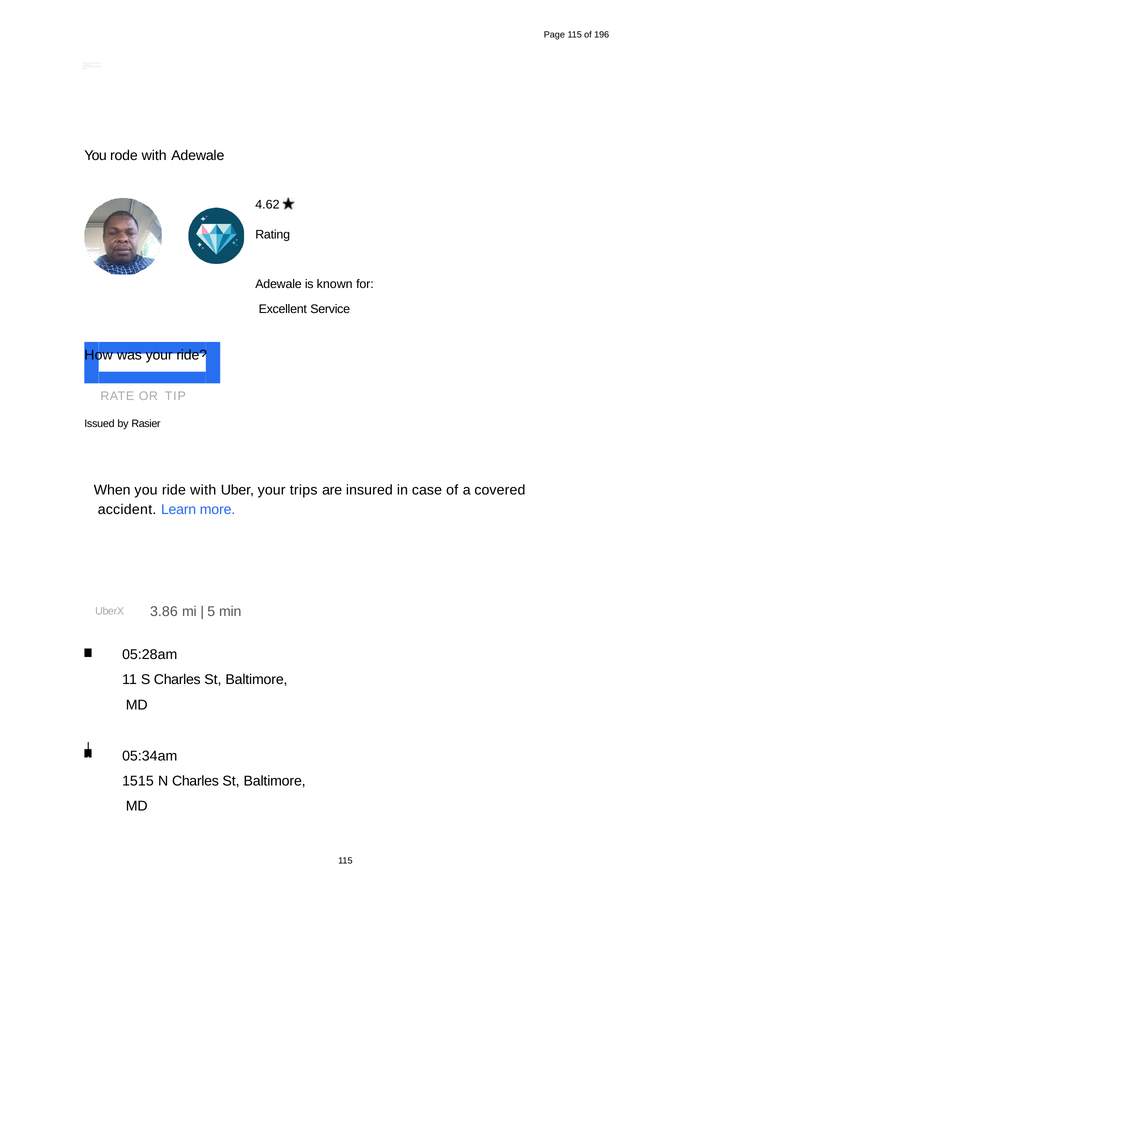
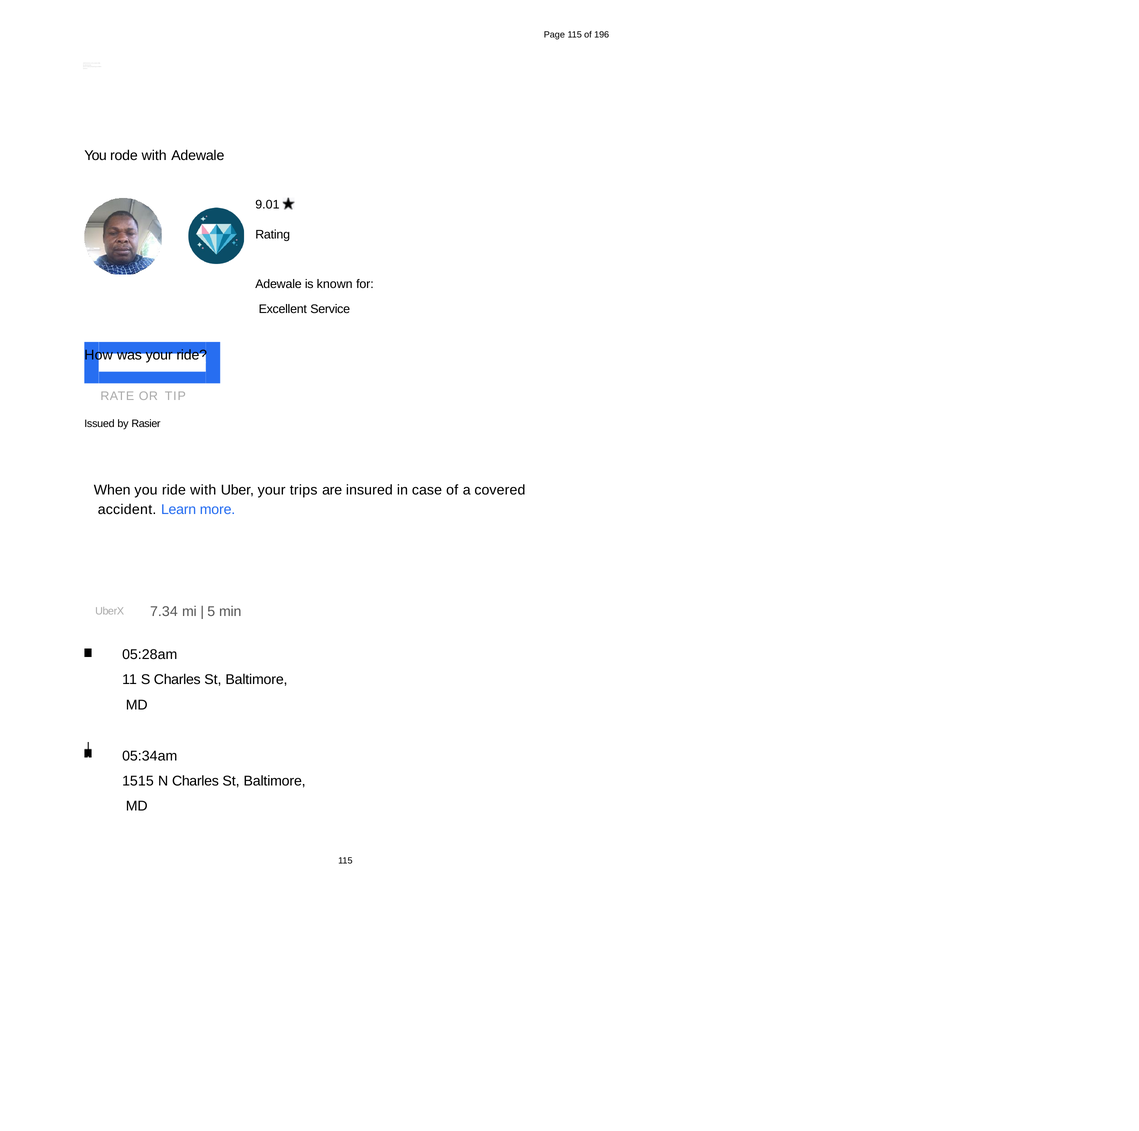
4.62: 4.62 -> 9.01
3.86: 3.86 -> 7.34
